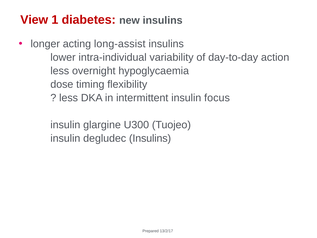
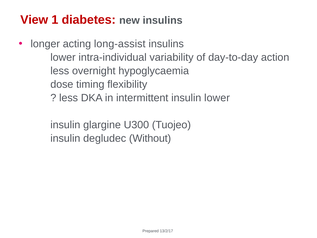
insulin focus: focus -> lower
degludec Insulins: Insulins -> Without
